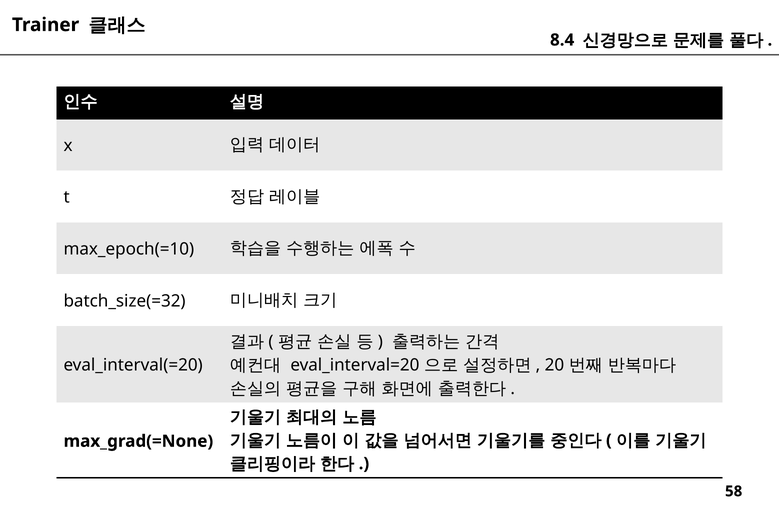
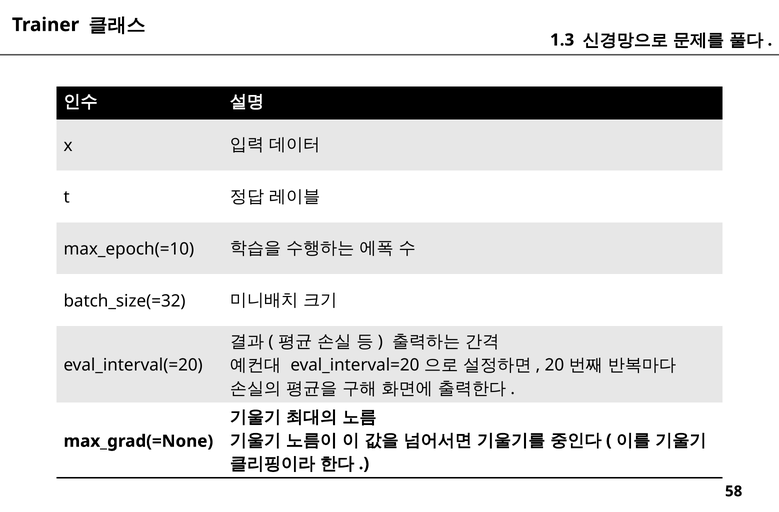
8.4: 8.4 -> 1.3
